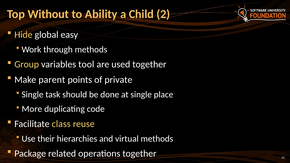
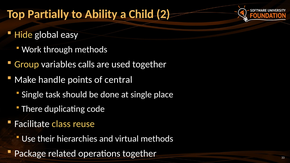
Without: Without -> Partially
tool: tool -> calls
parent: parent -> handle
private: private -> central
More: More -> There
